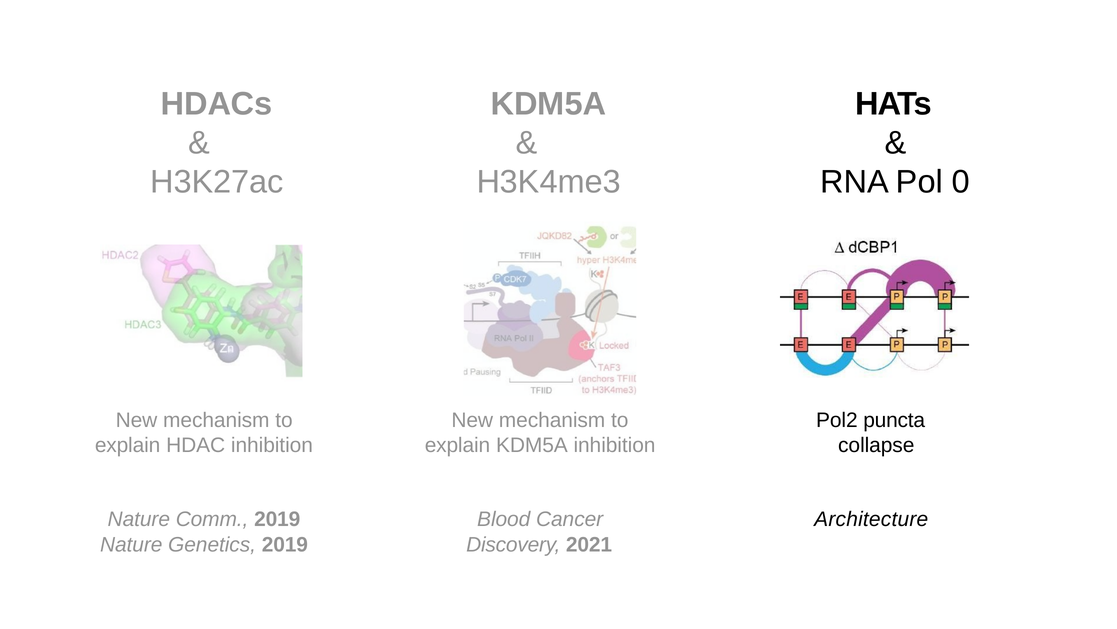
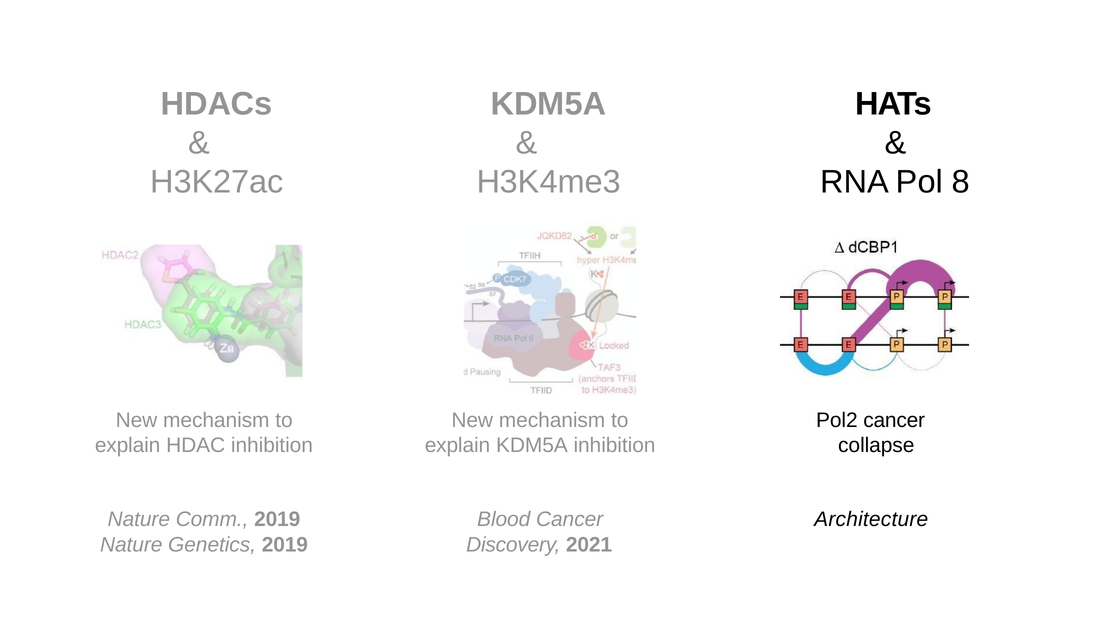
0: 0 -> 8
Pol2 puncta: puncta -> cancer
